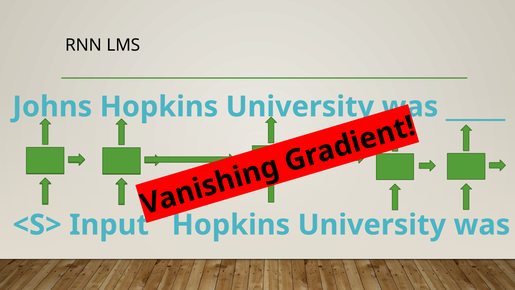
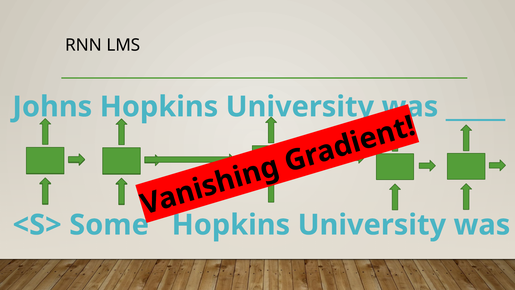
Input: Input -> Some
